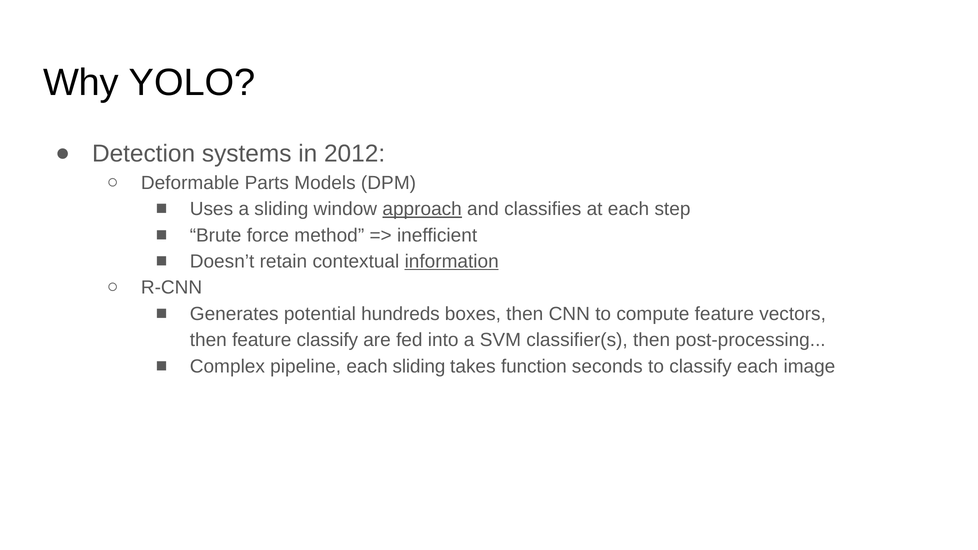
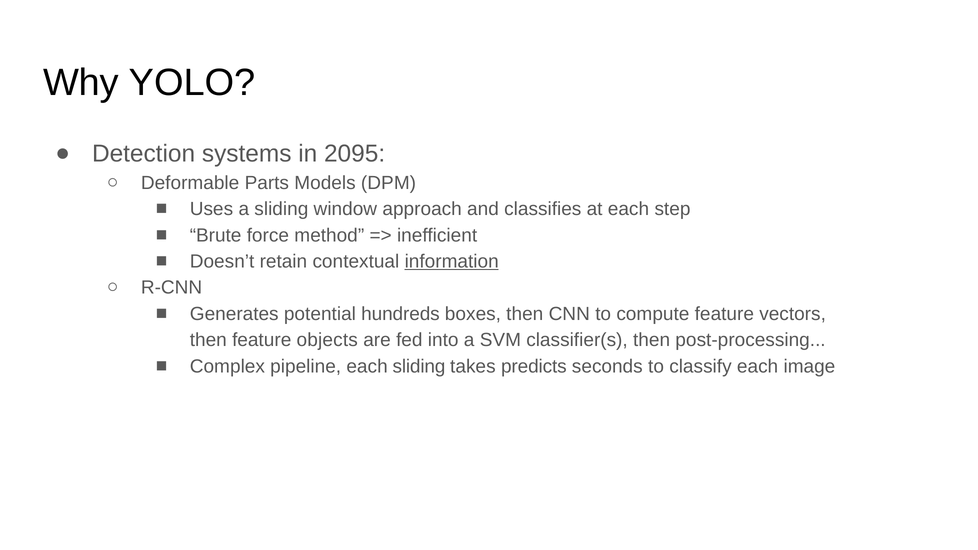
2012: 2012 -> 2095
approach underline: present -> none
feature classify: classify -> objects
function: function -> predicts
